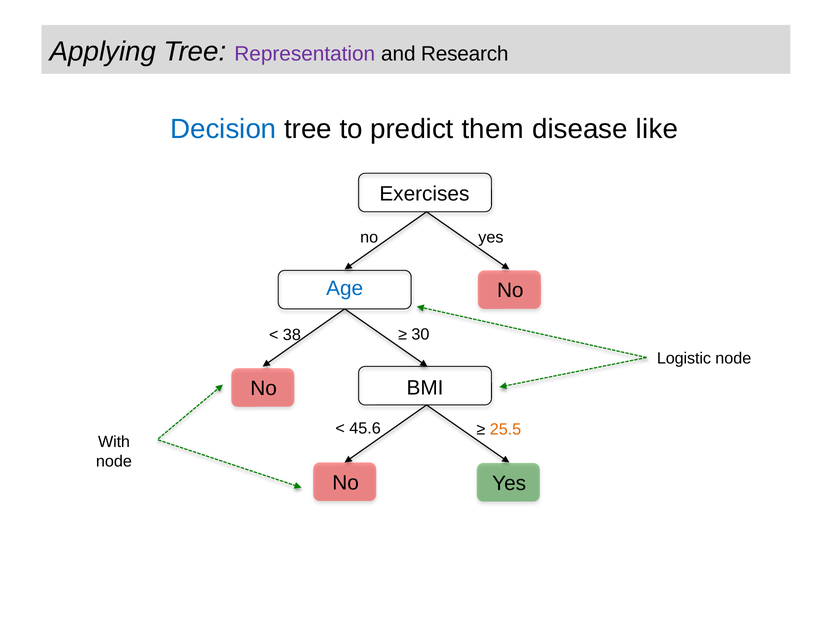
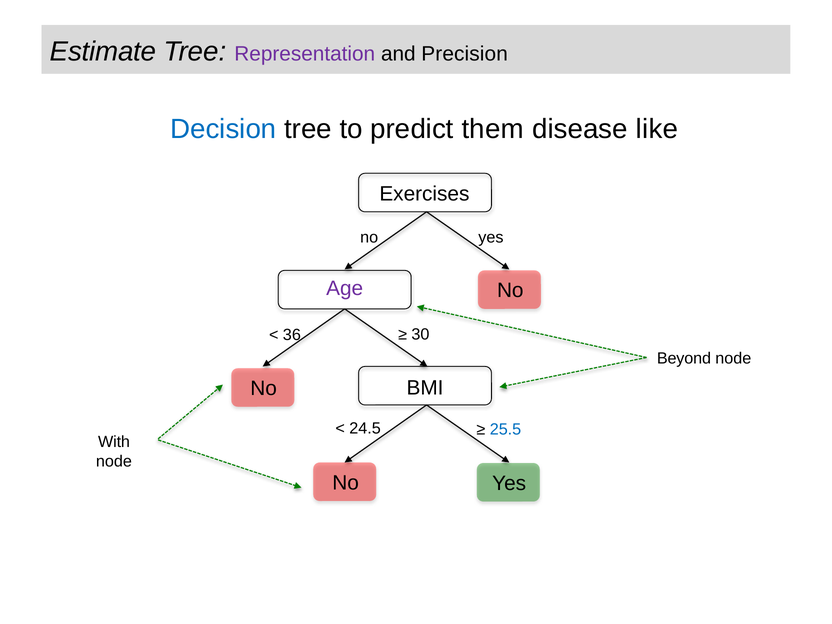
Applying: Applying -> Estimate
Research: Research -> Precision
Age colour: blue -> purple
38: 38 -> 36
Logistic: Logistic -> Beyond
45.6: 45.6 -> 24.5
25.5 colour: orange -> blue
